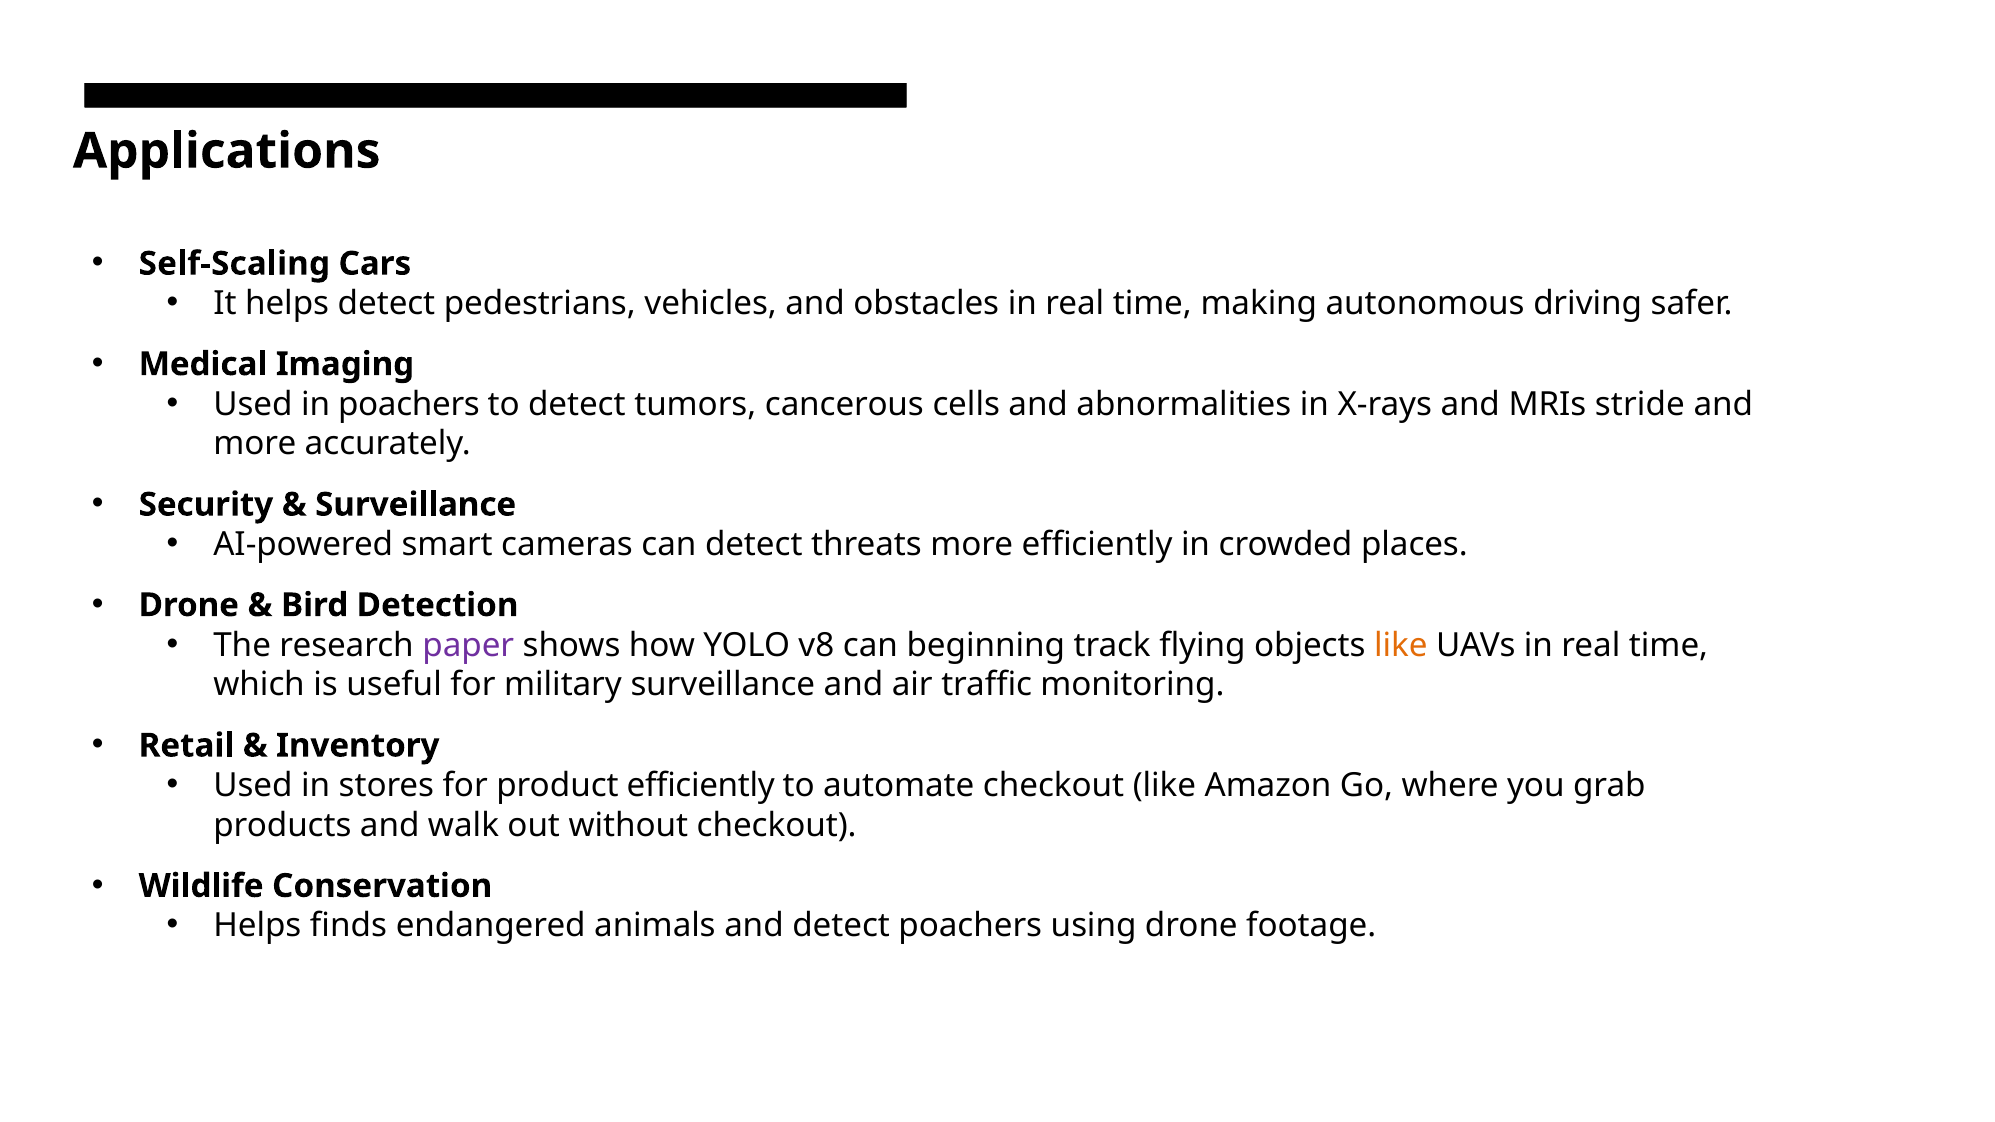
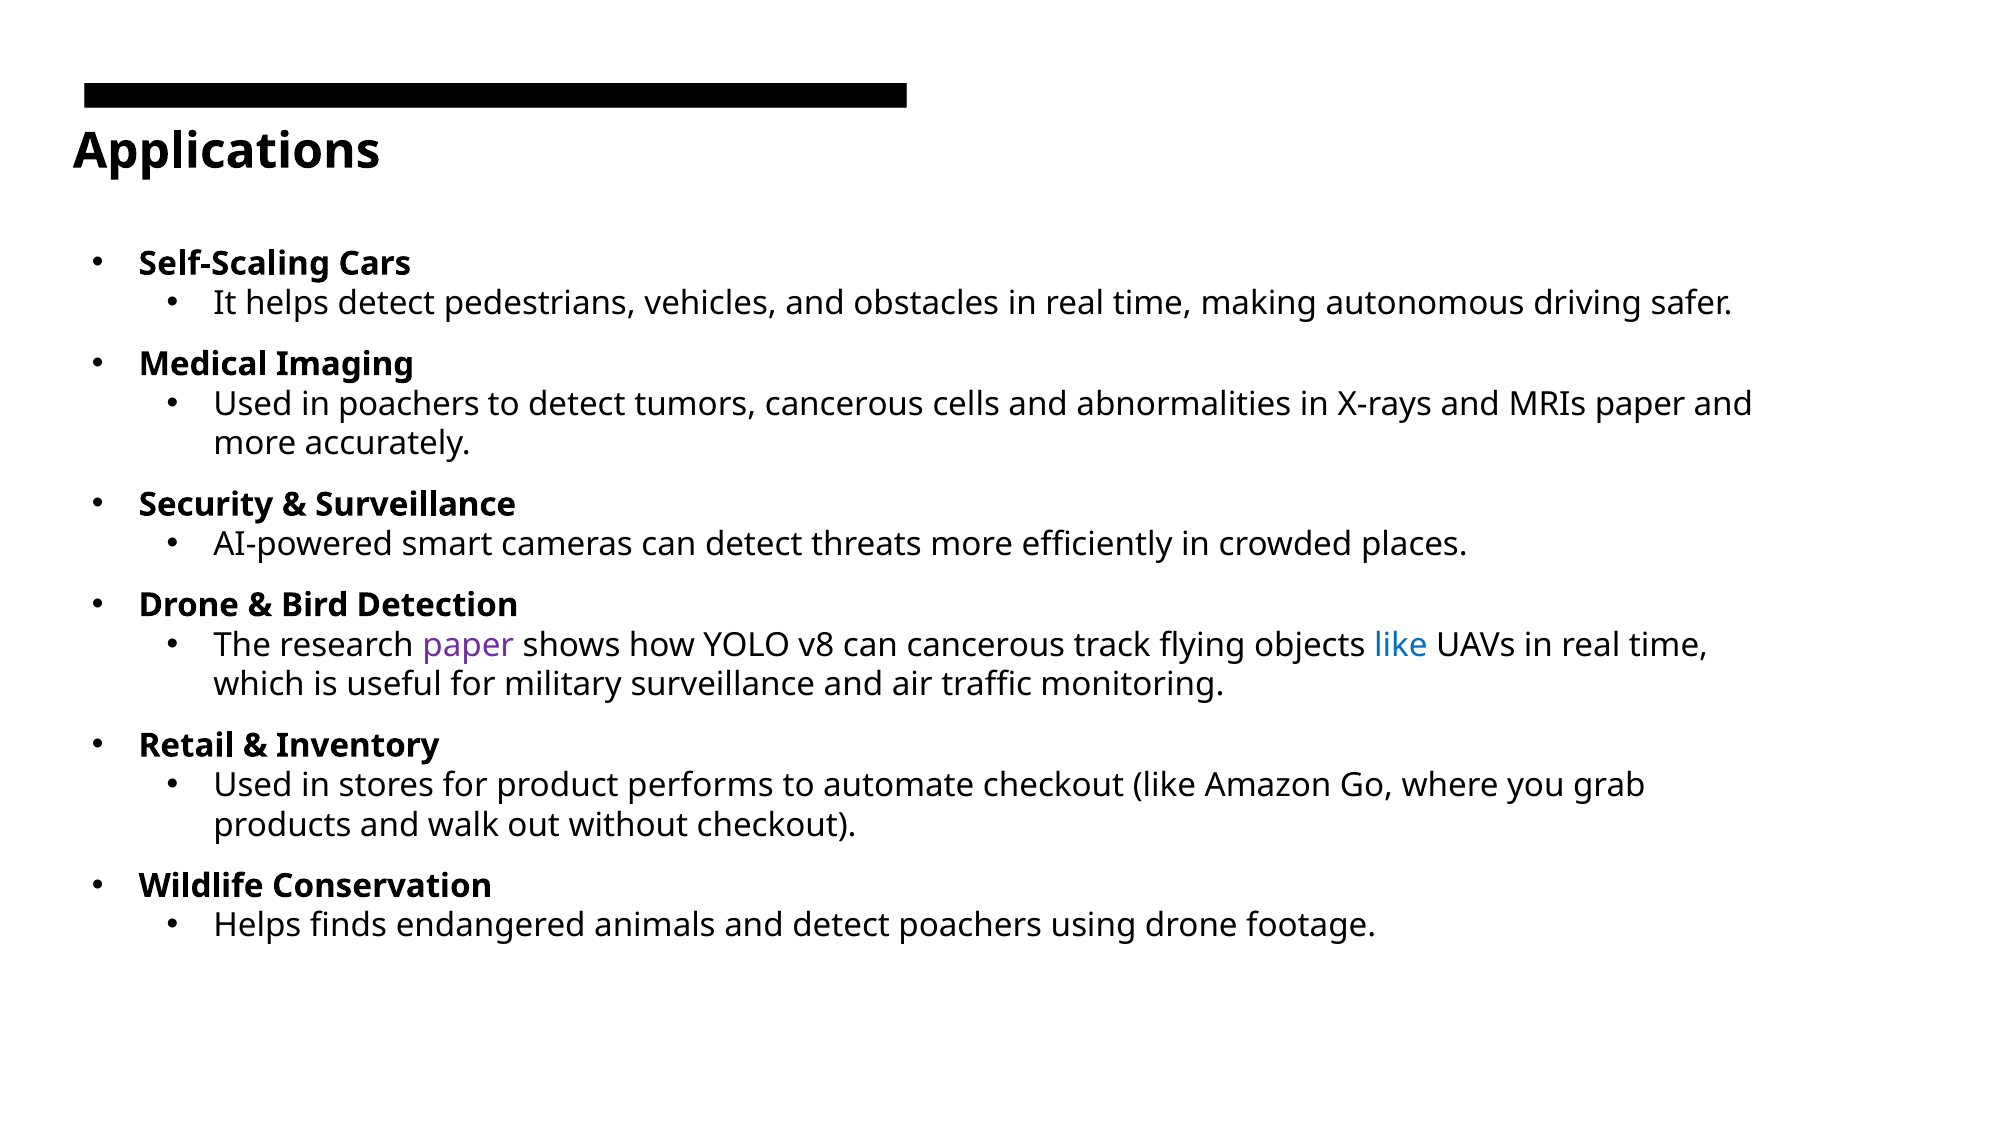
MRIs stride: stride -> paper
can beginning: beginning -> cancerous
like at (1401, 645) colour: orange -> blue
product efficiently: efficiently -> performs
